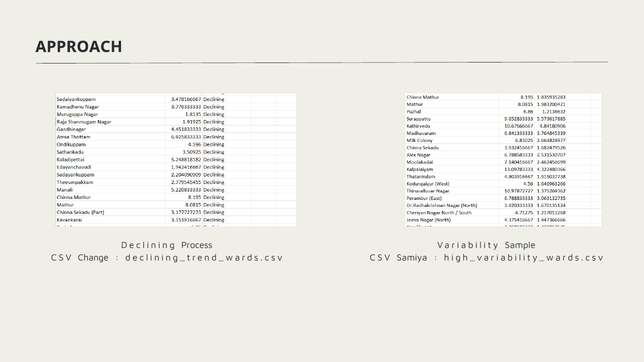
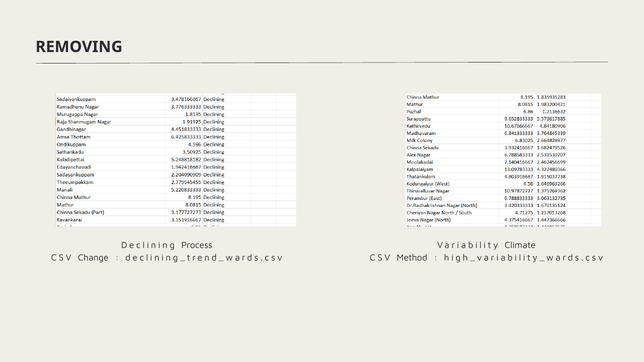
APPROACH: APPROACH -> REMOVING
Sample: Sample -> Climate
Samiya: Samiya -> Method
